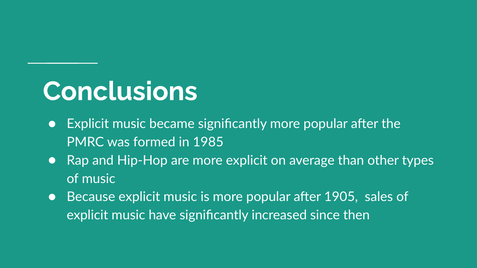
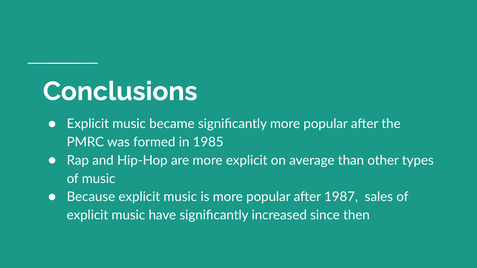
1905: 1905 -> 1987
